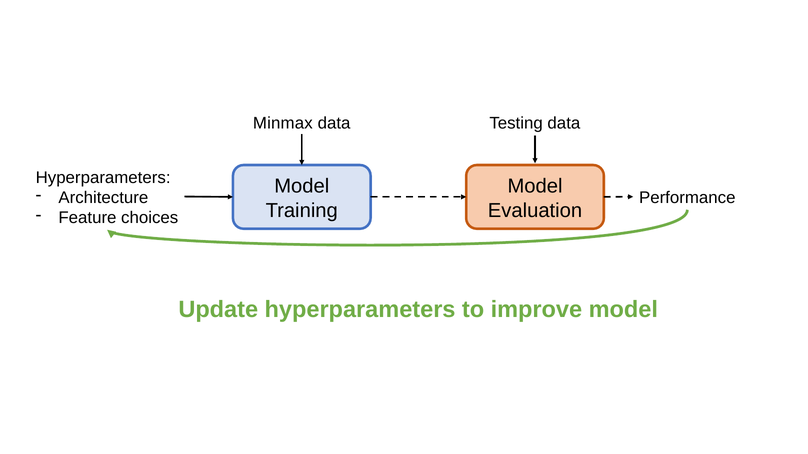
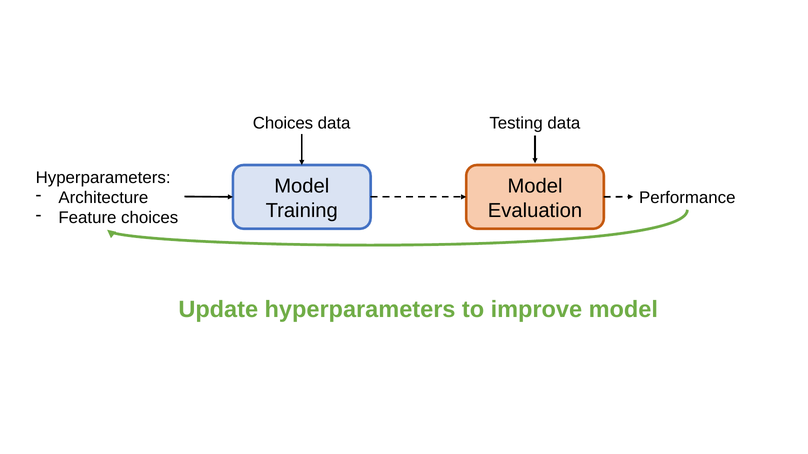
Minmax at (283, 123): Minmax -> Choices
